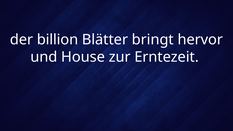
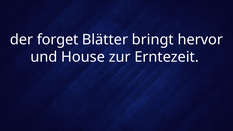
billion: billion -> forget
